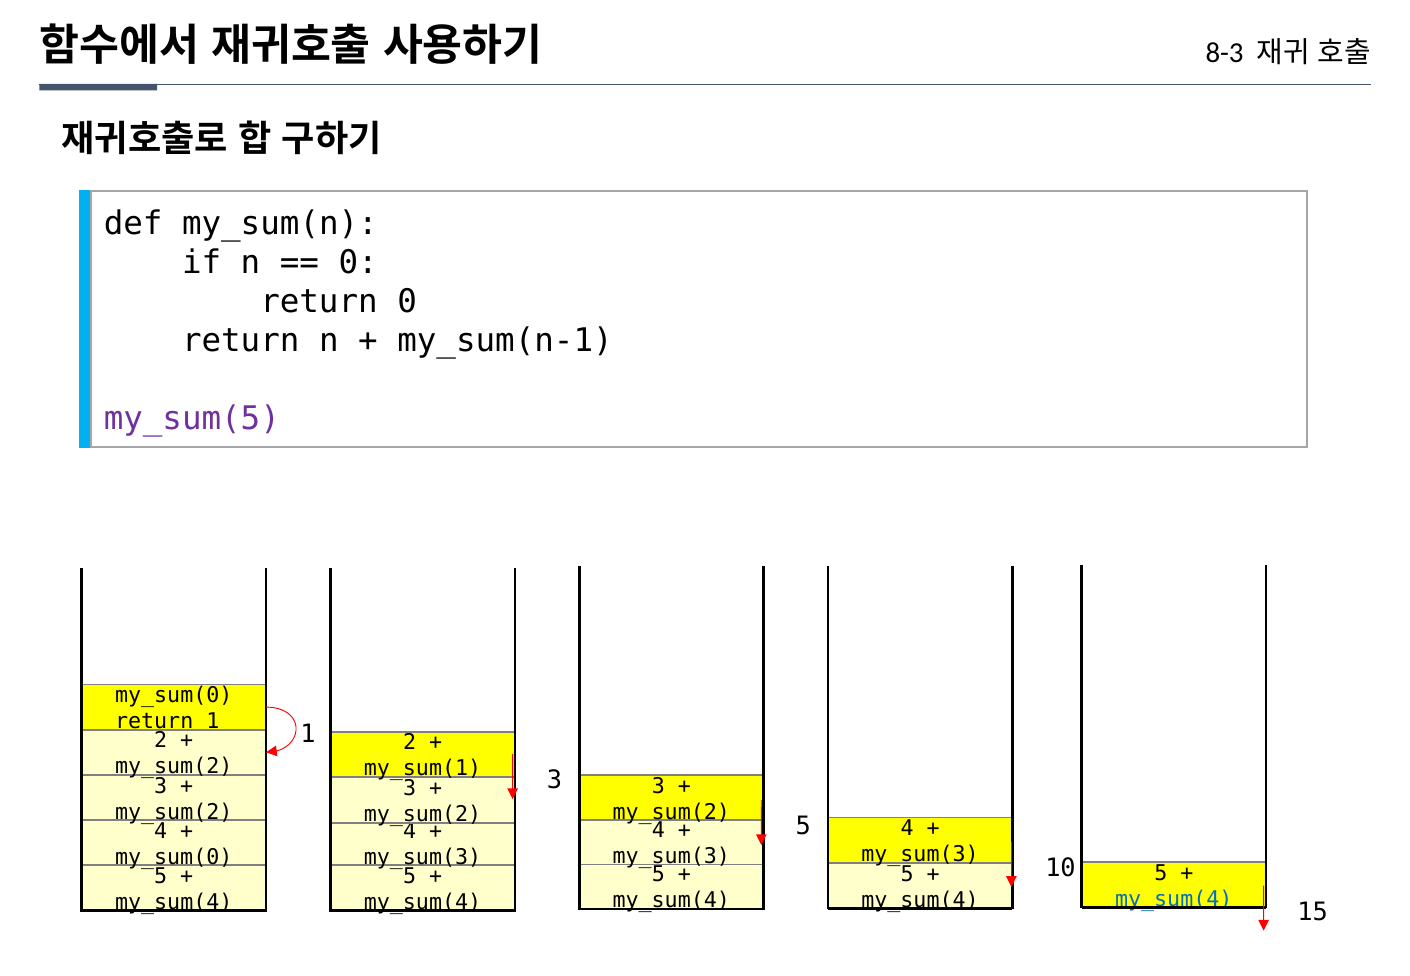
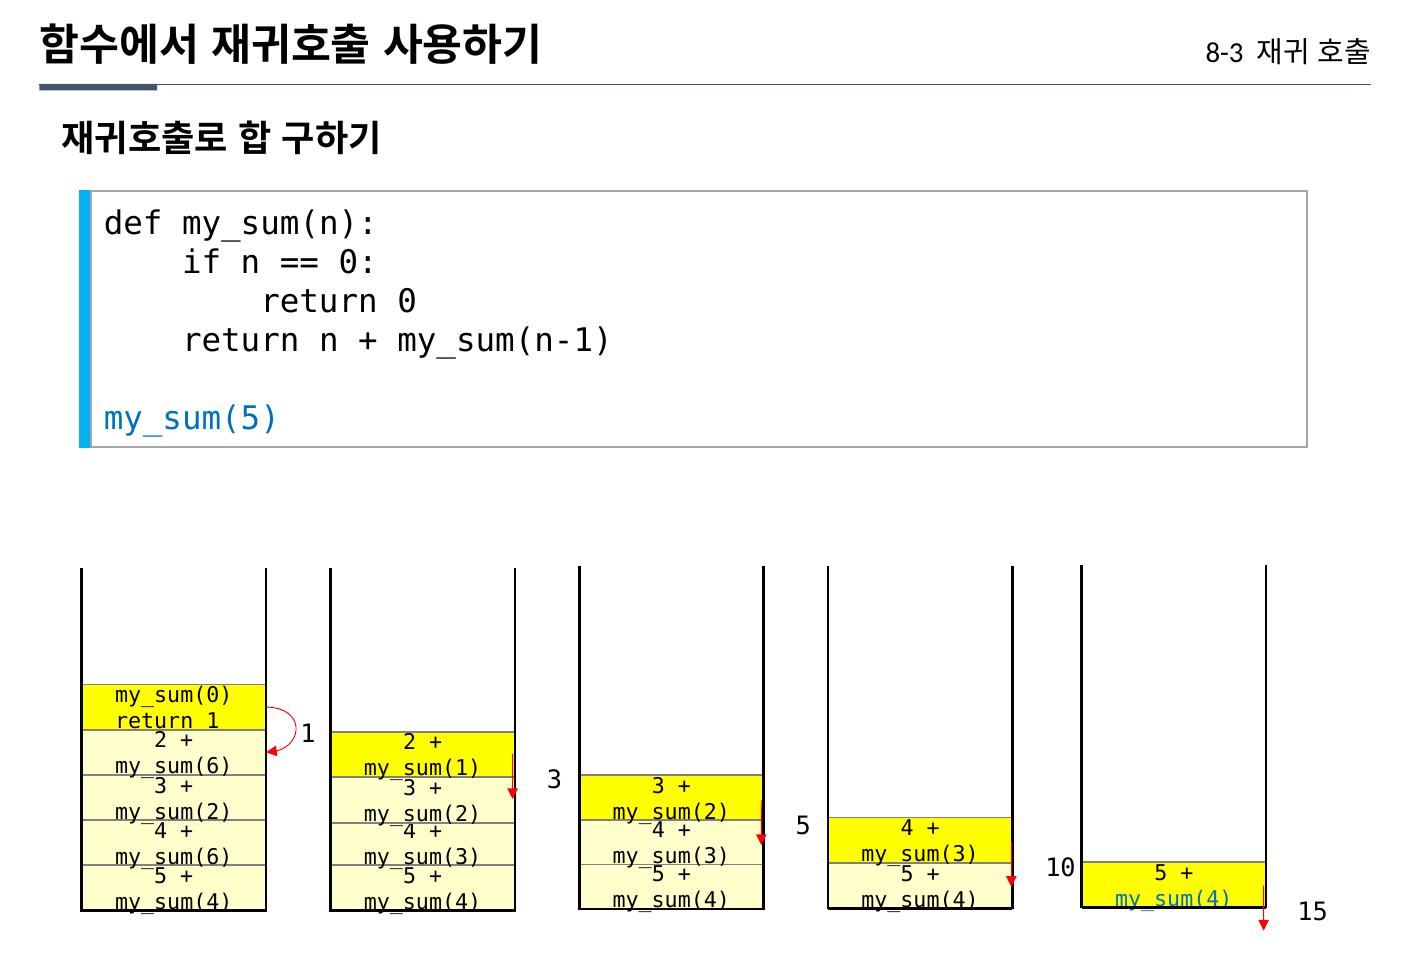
my_sum(5 colour: purple -> blue
my_sum(2 at (174, 767): my_sum(2 -> my_sum(6
my_sum(0 at (174, 857): my_sum(0 -> my_sum(6
